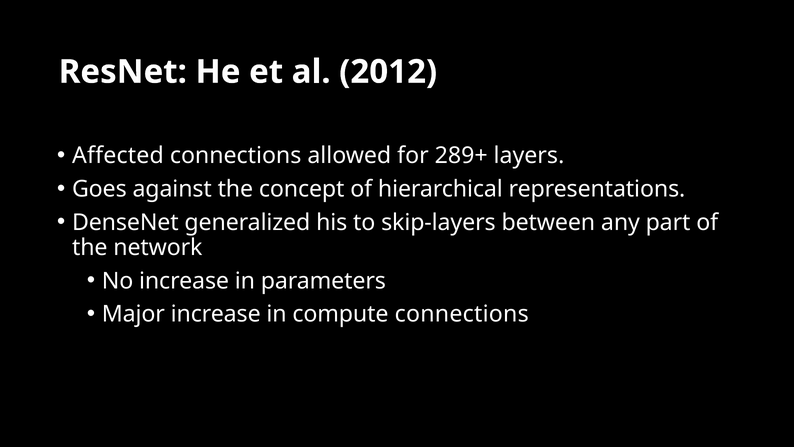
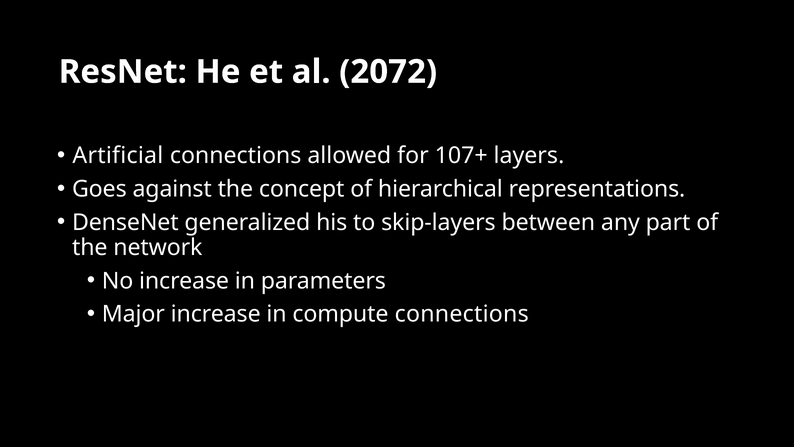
2012: 2012 -> 2072
Affected: Affected -> Artificial
289+: 289+ -> 107+
